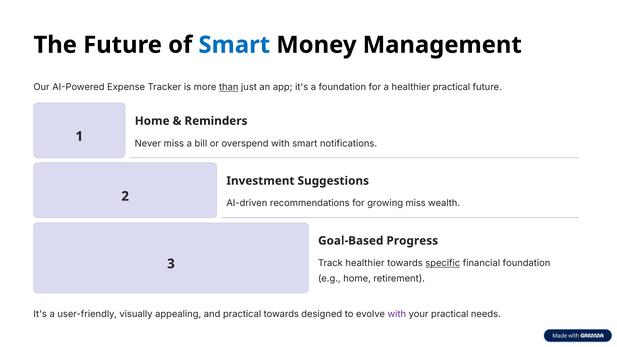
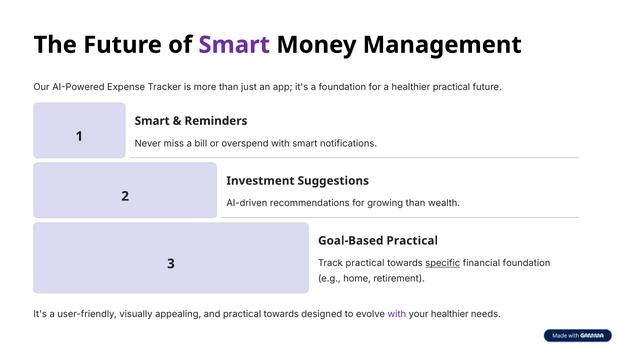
Smart at (234, 45) colour: blue -> purple
than at (229, 87) underline: present -> none
Home at (152, 121): Home -> Smart
growing miss: miss -> than
Goal-Based Progress: Progress -> Practical
Track healthier: healthier -> practical
your practical: practical -> healthier
